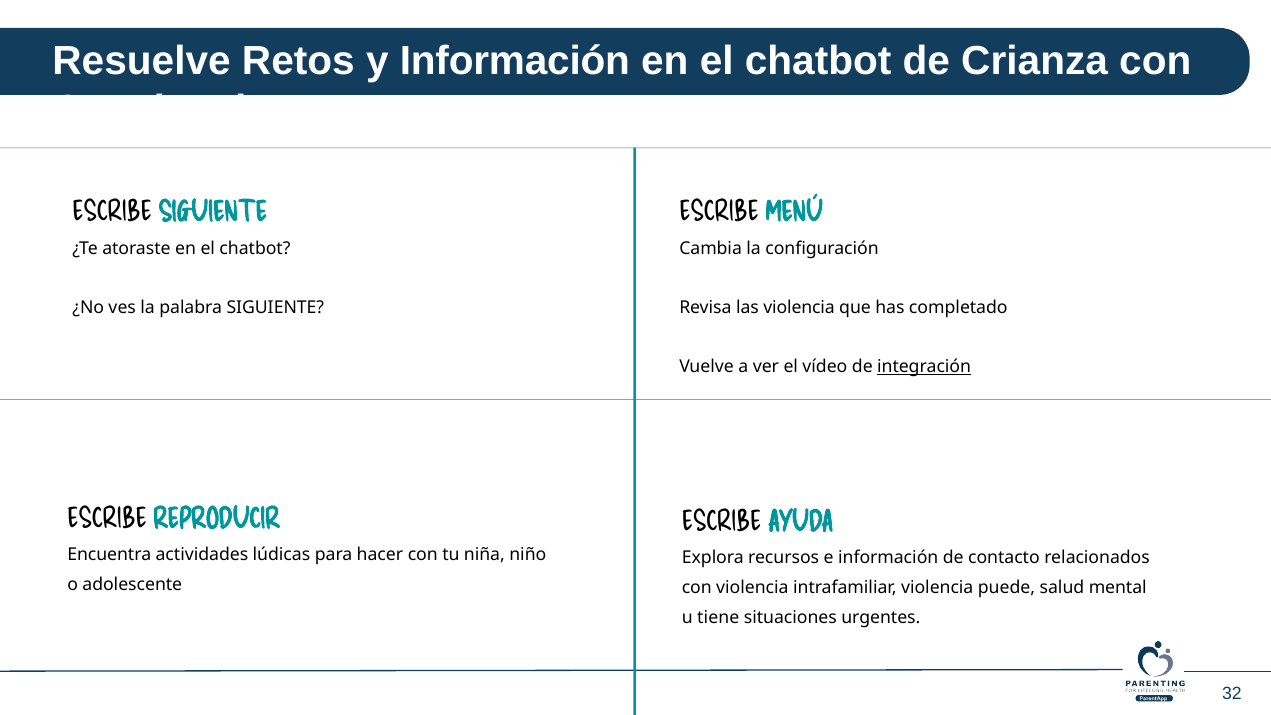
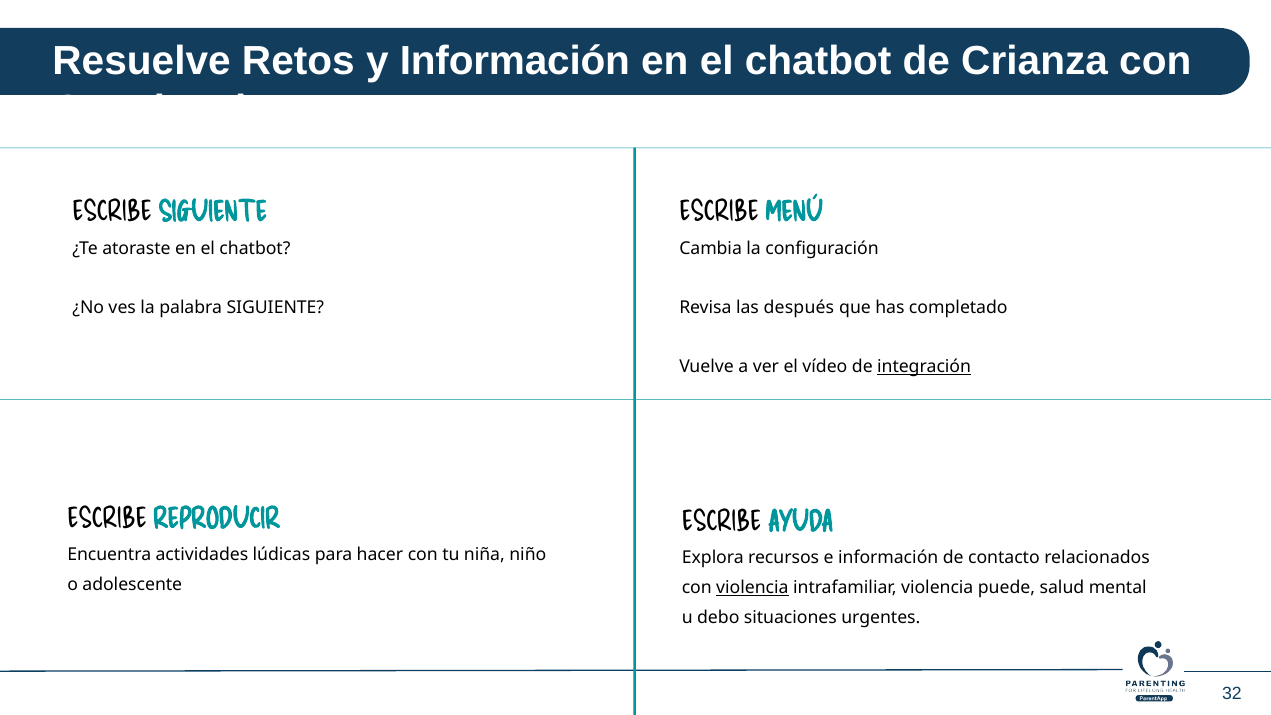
las violencia: violencia -> después
violencia at (752, 588) underline: none -> present
tiene: tiene -> debo
